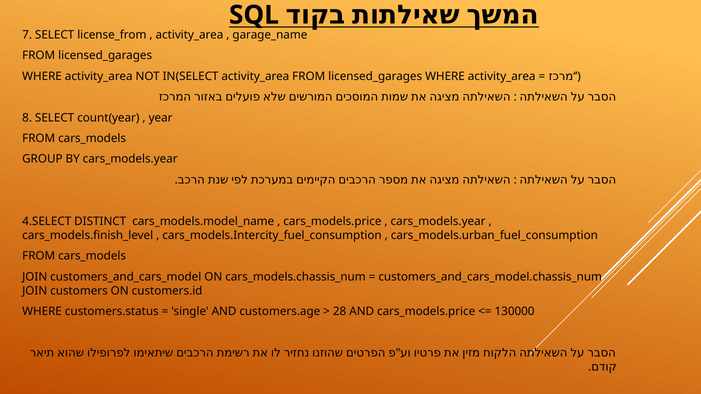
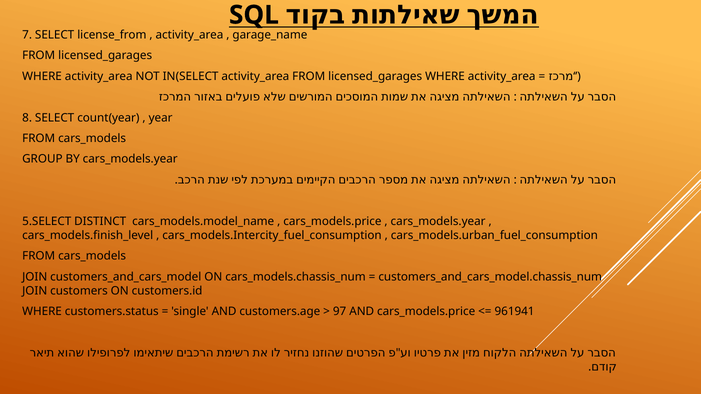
4.SELECT: 4.SELECT -> 5.SELECT
28: 28 -> 97
130000: 130000 -> 961941
